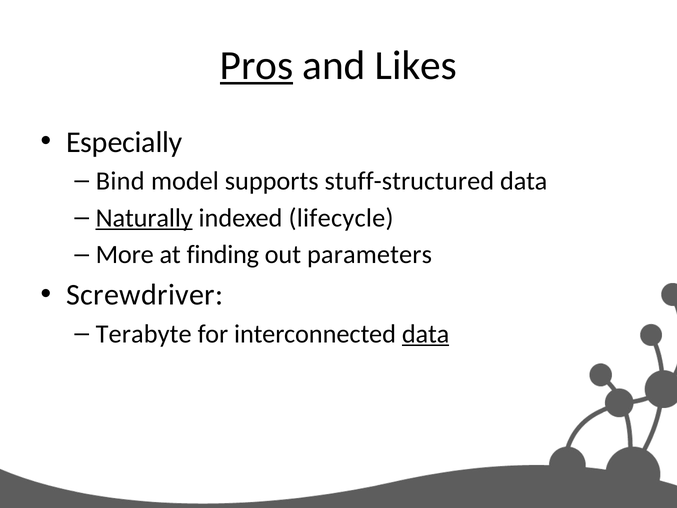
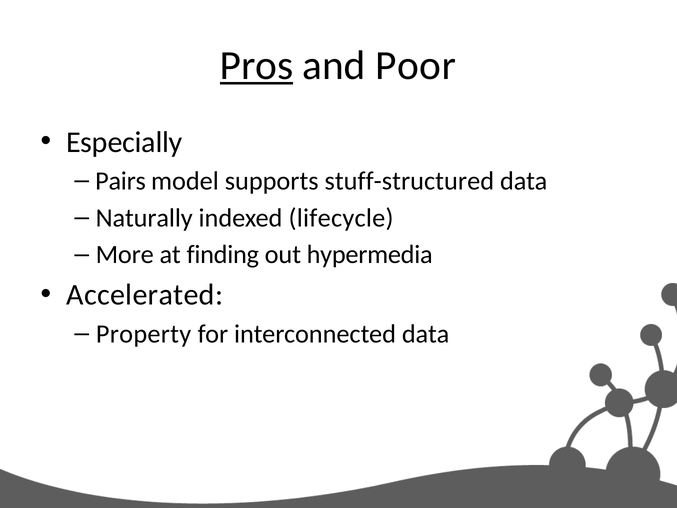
Likes: Likes -> Poor
Bind: Bind -> Pairs
Naturally underline: present -> none
parameters: parameters -> hypermedia
Screwdriver: Screwdriver -> Accelerated
Terabyte: Terabyte -> Property
data at (426, 334) underline: present -> none
